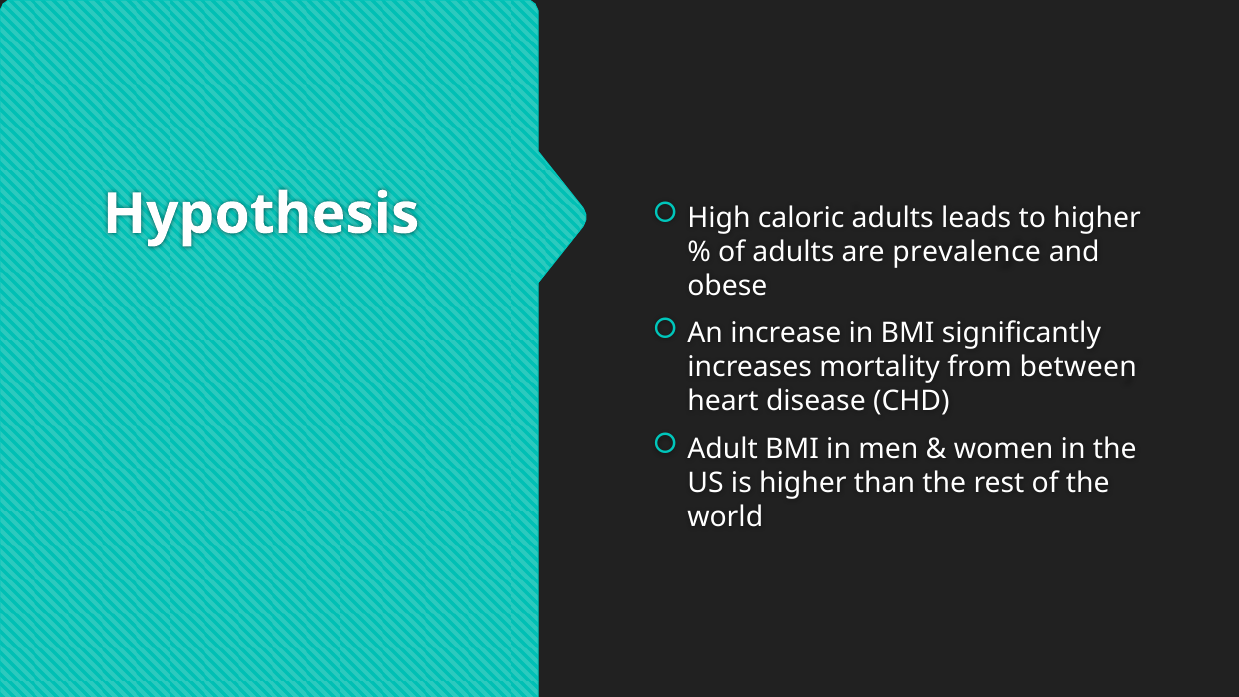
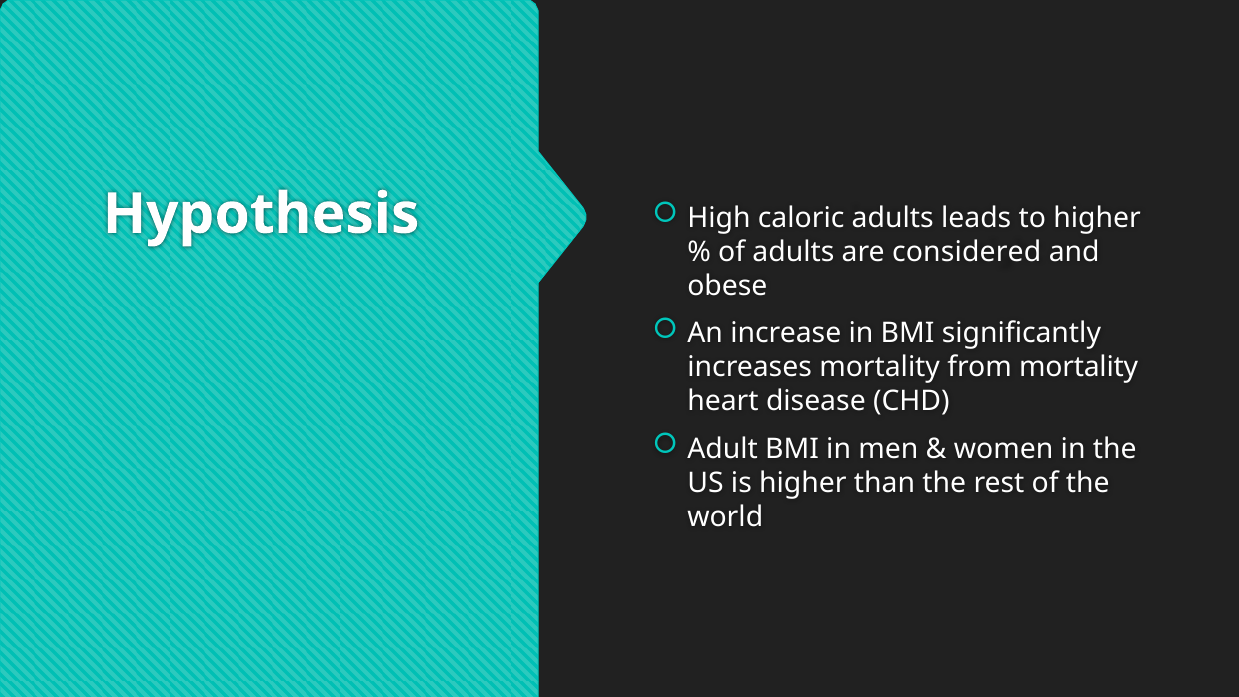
prevalence: prevalence -> considered
from between: between -> mortality
